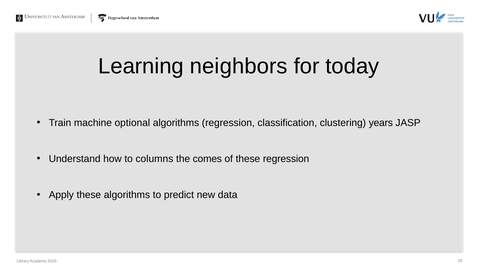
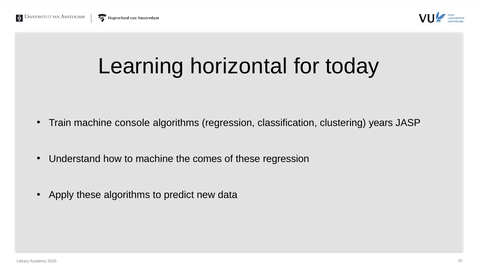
neighbors: neighbors -> horizontal
optional: optional -> console
to columns: columns -> machine
